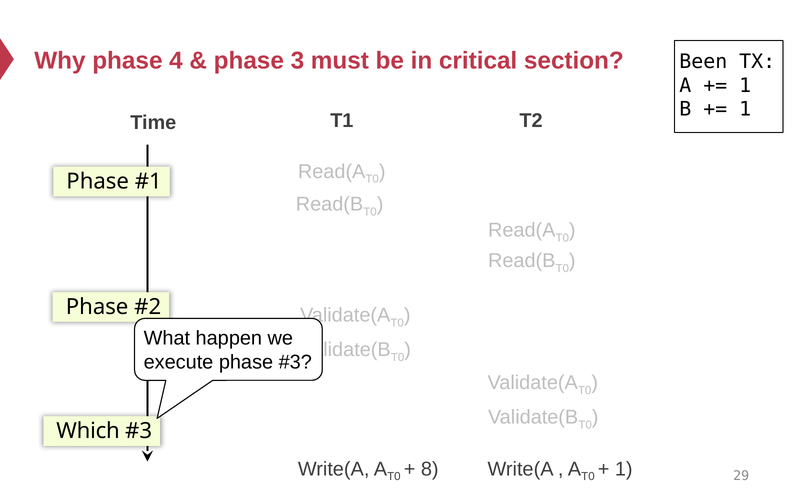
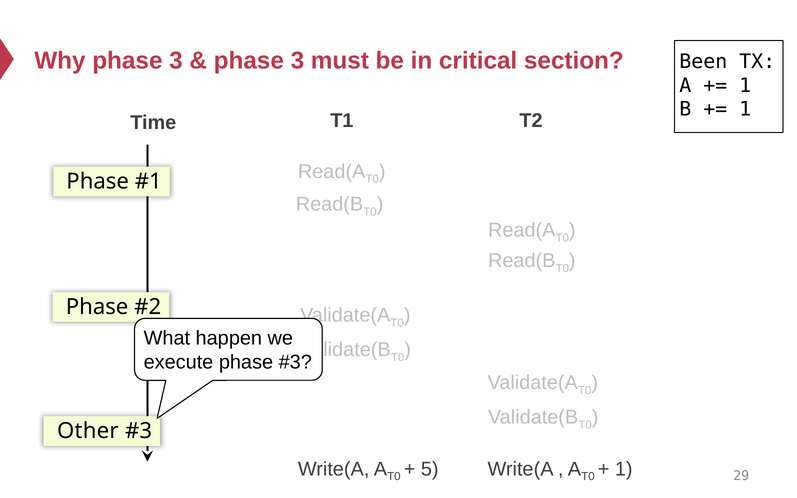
Why phase 4: 4 -> 3
Which: Which -> Other
8: 8 -> 5
